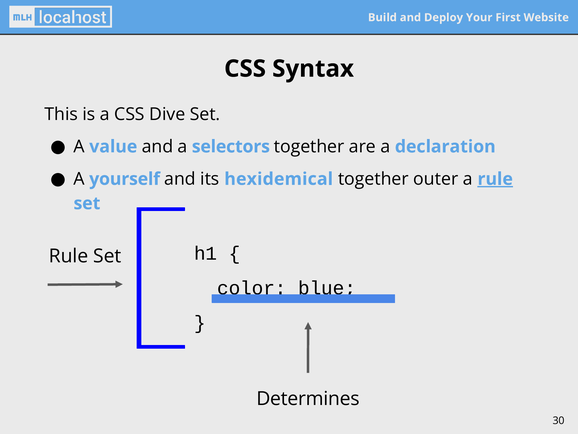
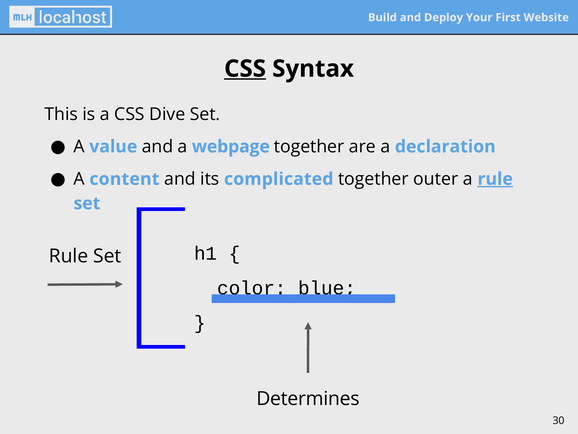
CSS at (245, 69) underline: none -> present
selectors: selectors -> webpage
yourself: yourself -> content
hexidemical: hexidemical -> complicated
